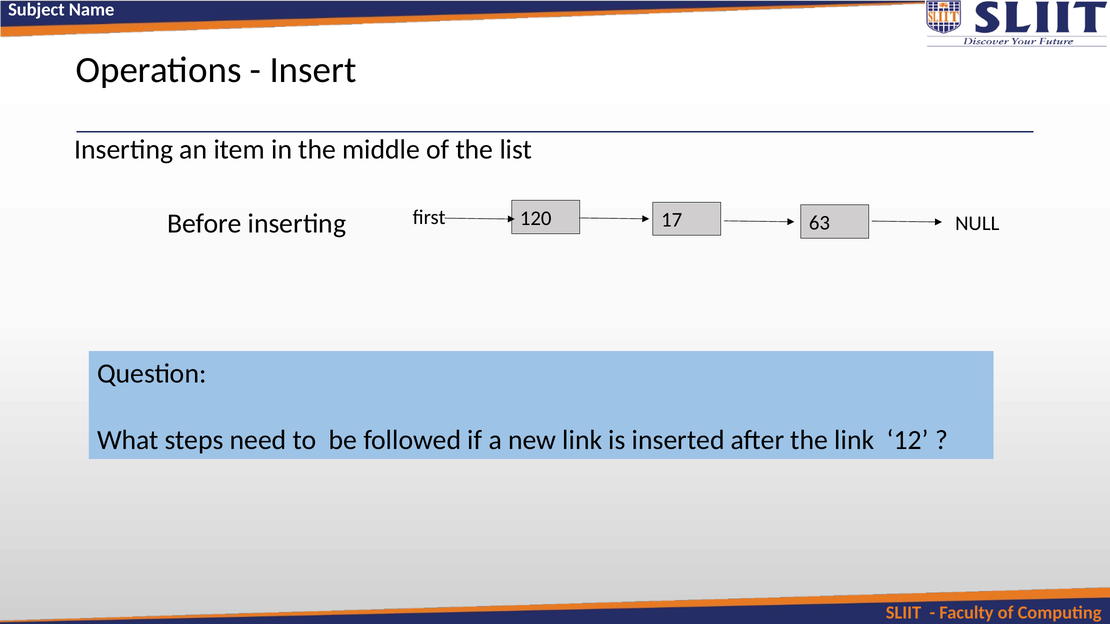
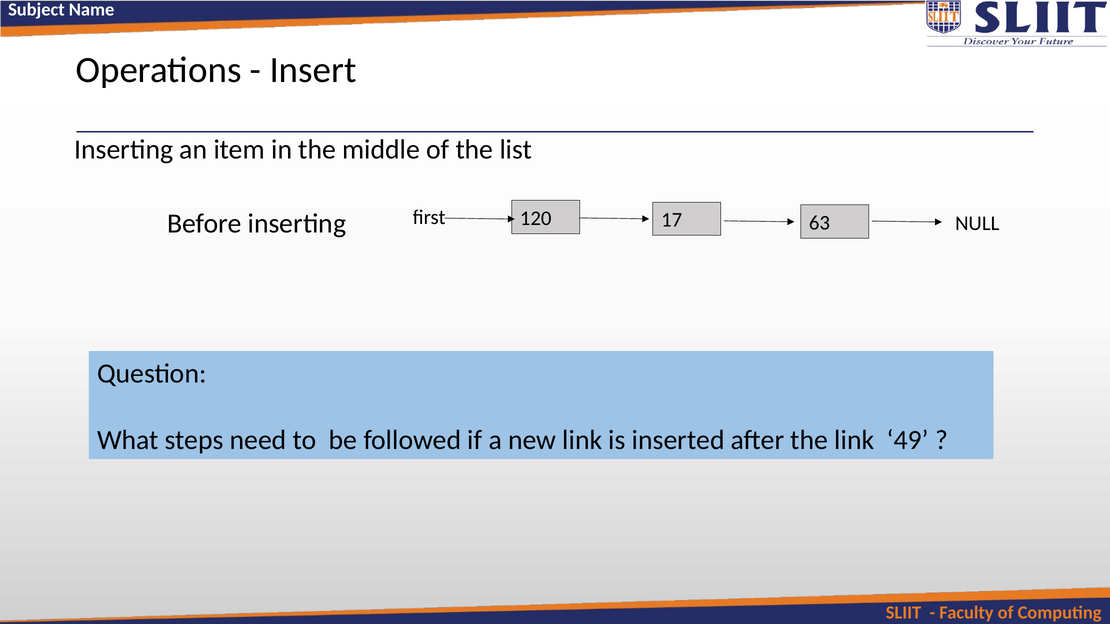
12: 12 -> 49
